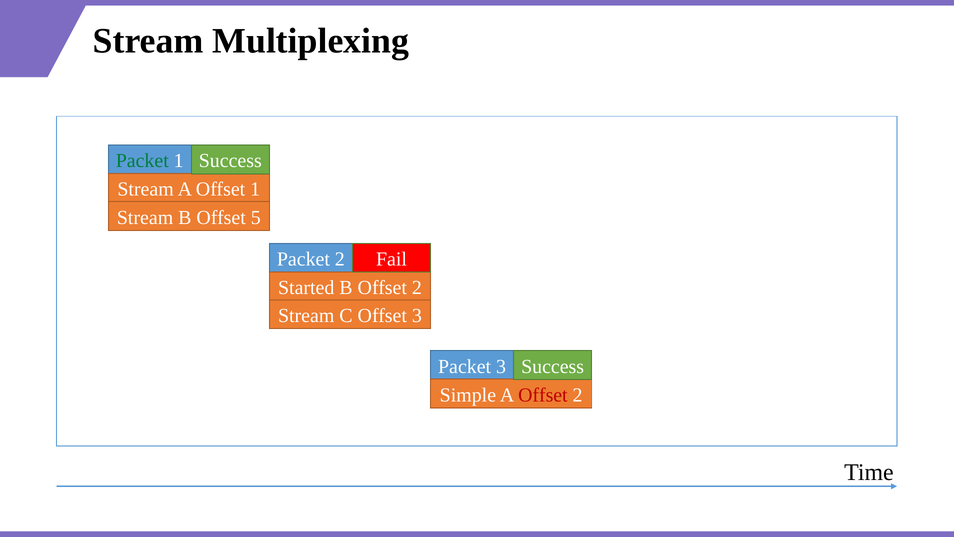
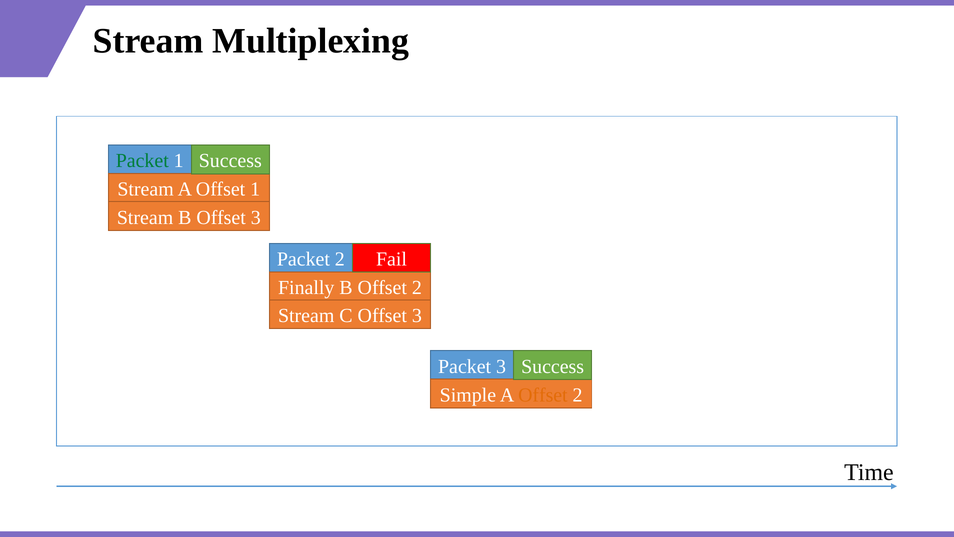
B Offset 5: 5 -> 3
Started: Started -> Finally
Offset at (543, 395) colour: red -> orange
